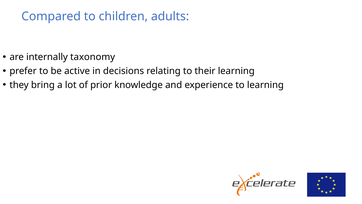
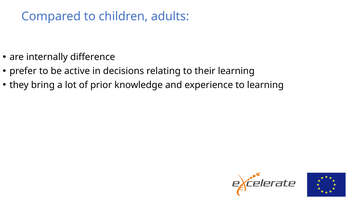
taxonomy: taxonomy -> difference
